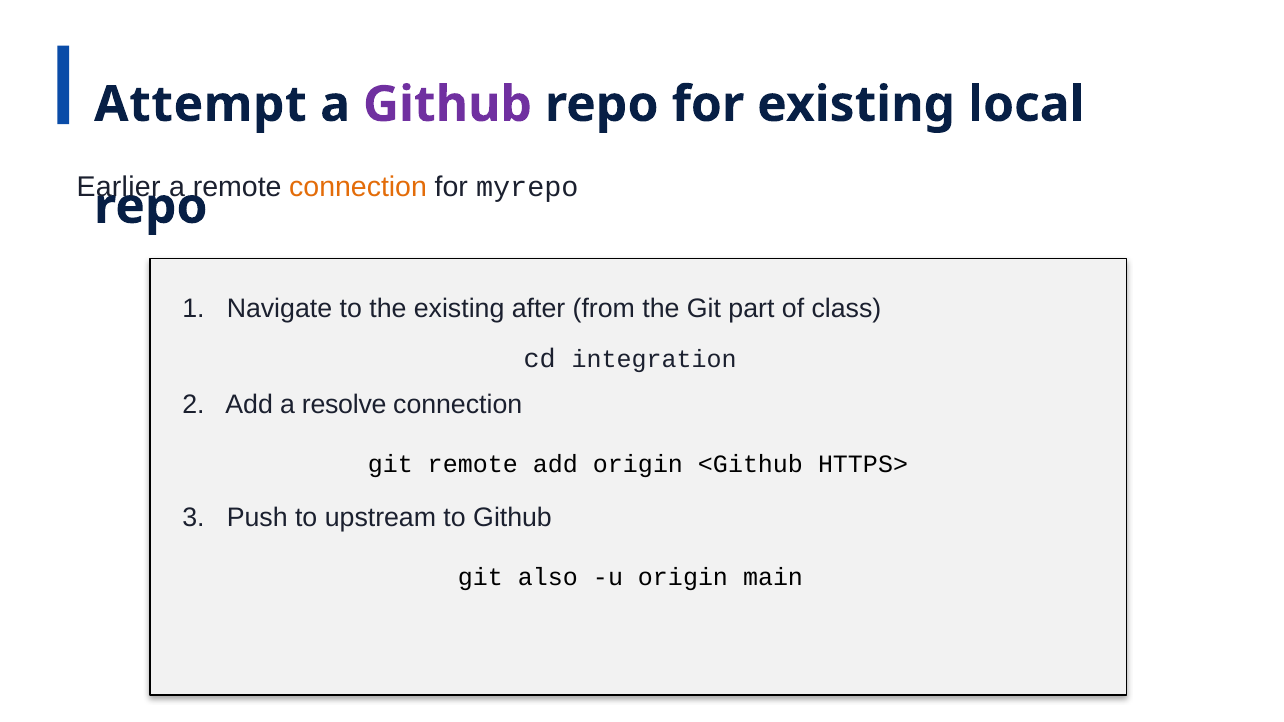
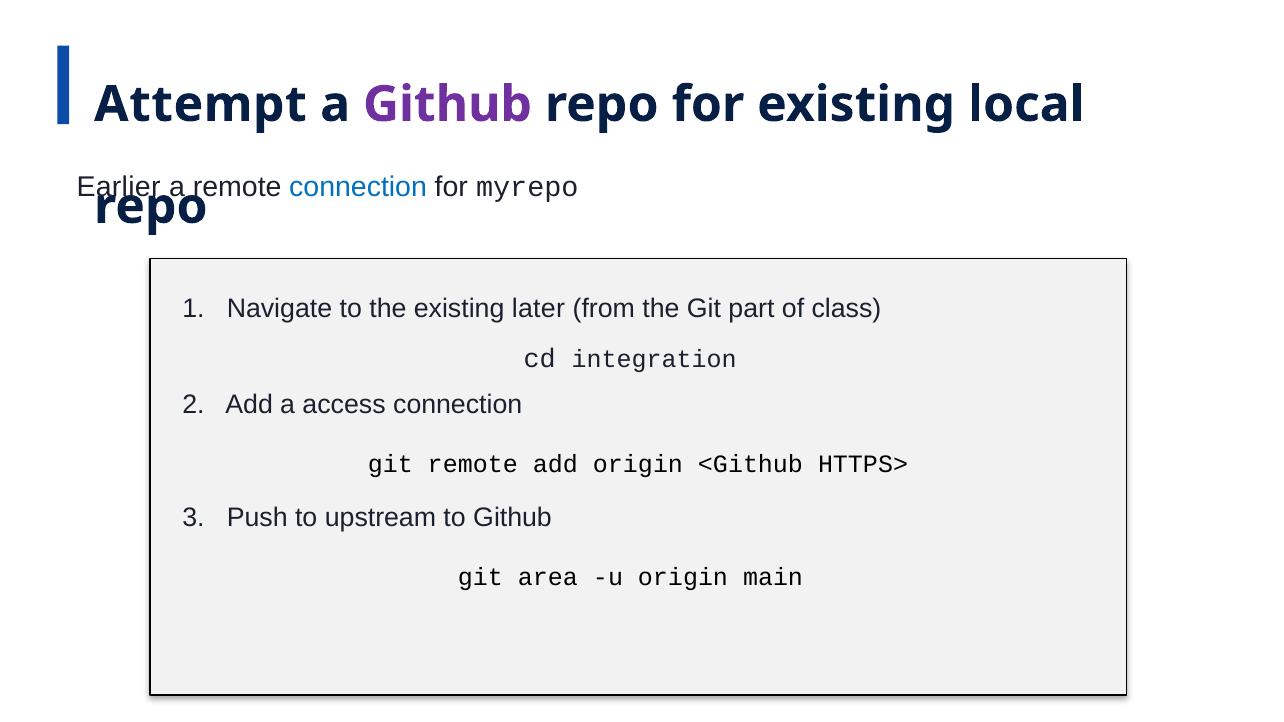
connection at (358, 187) colour: orange -> blue
after: after -> later
resolve: resolve -> access
also: also -> area
